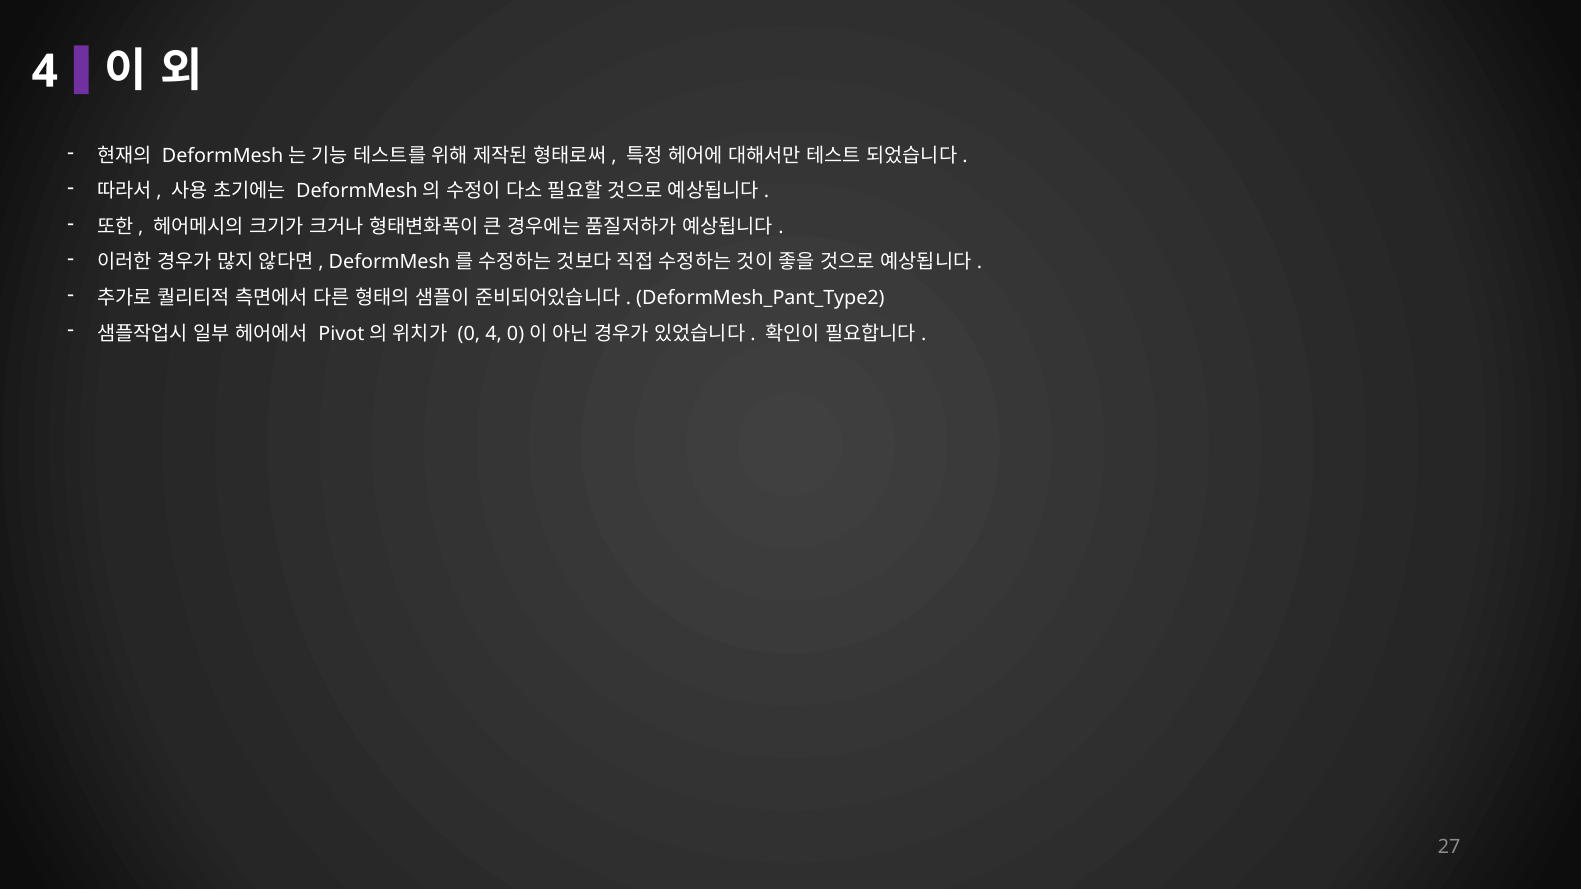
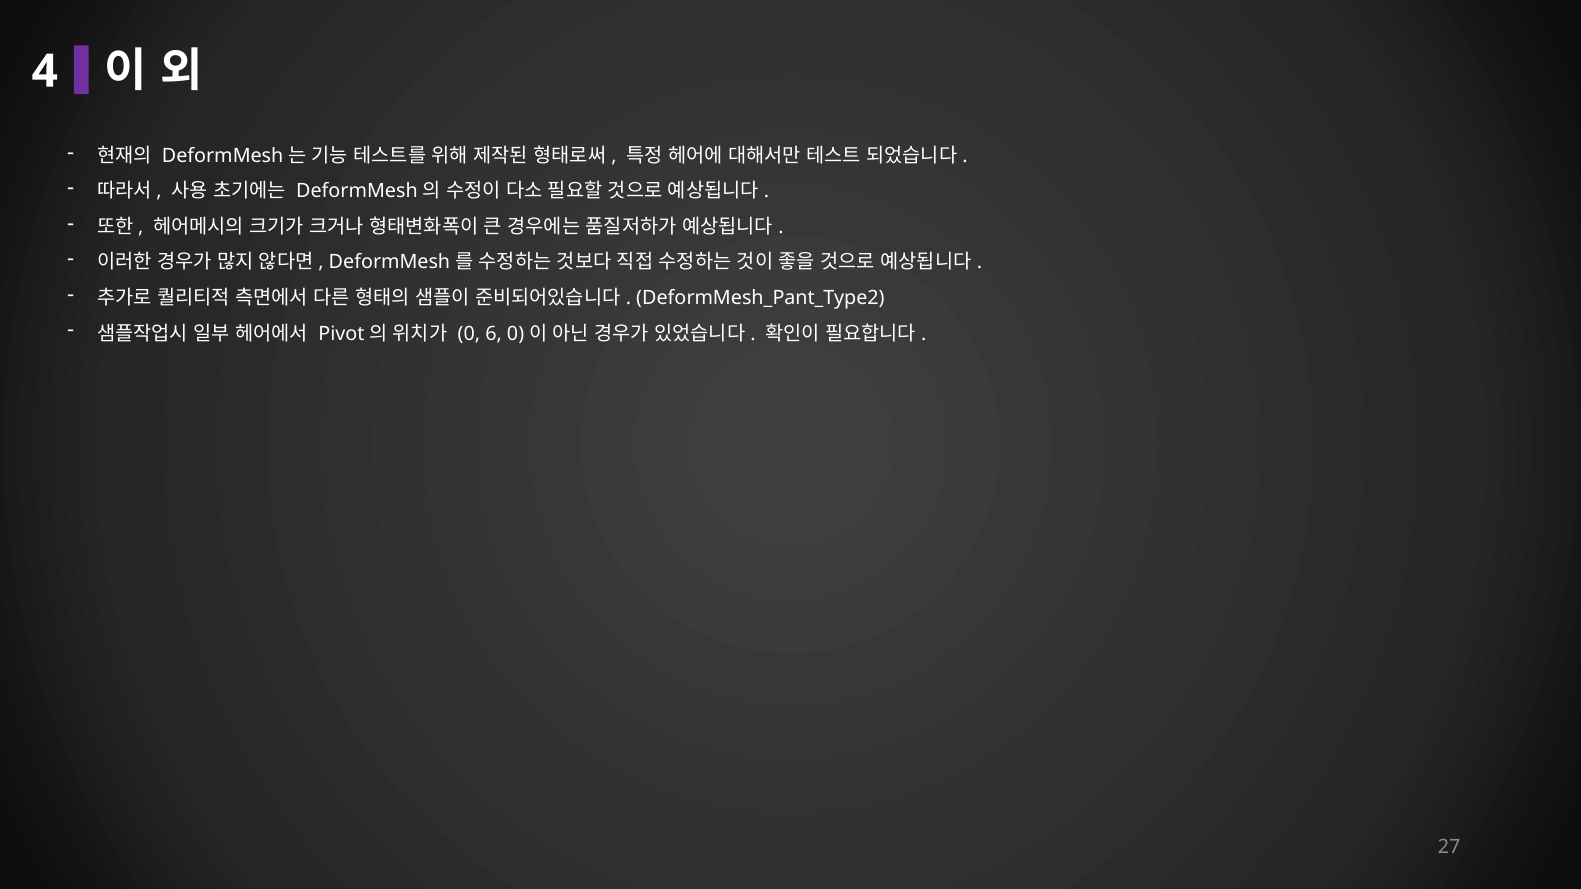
0 4: 4 -> 6
